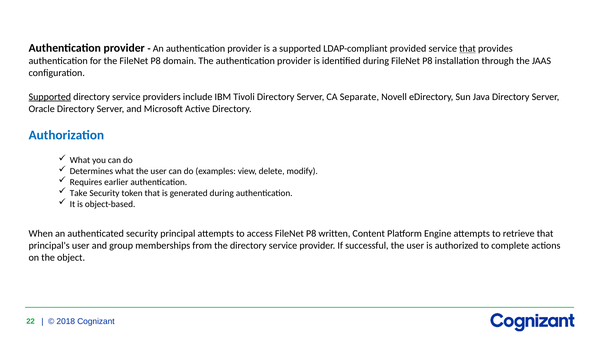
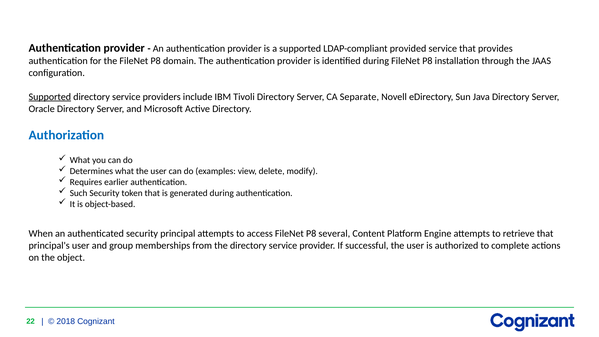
that at (467, 49) underline: present -> none
Take: Take -> Such
written: written -> several
